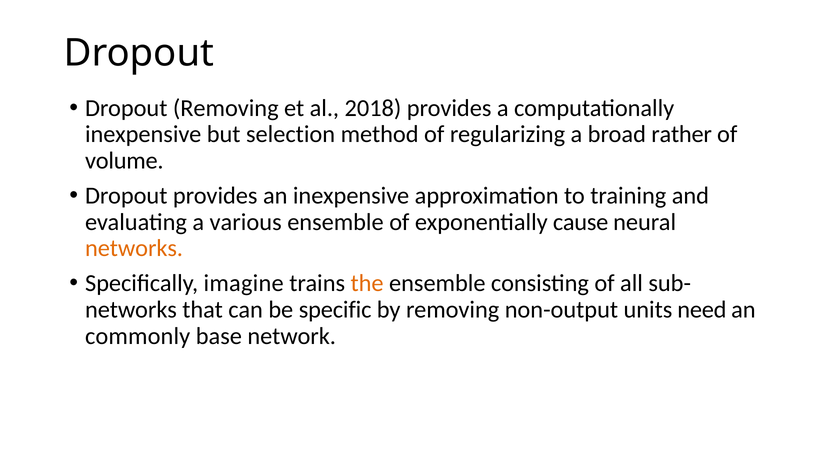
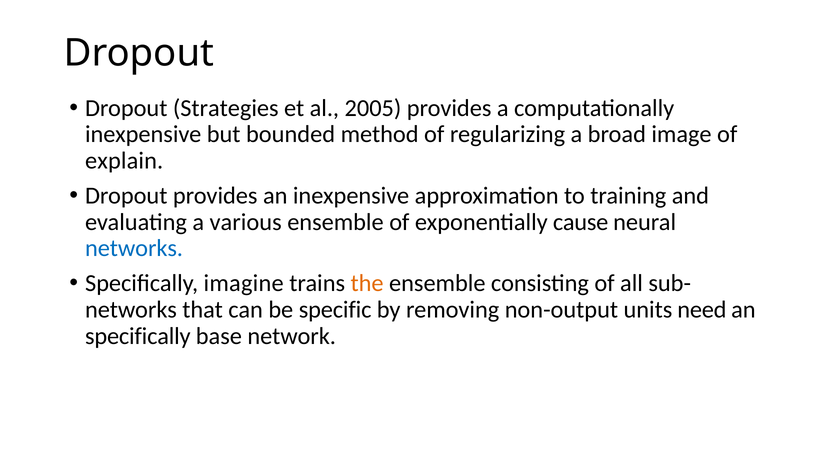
Dropout Removing: Removing -> Strategies
2018: 2018 -> 2005
selection: selection -> bounded
rather: rather -> image
volume: volume -> explain
networks at (134, 248) colour: orange -> blue
commonly at (138, 336): commonly -> specifically
